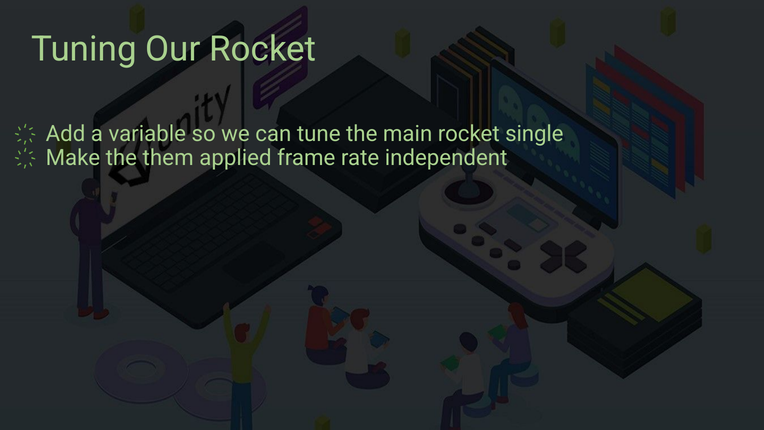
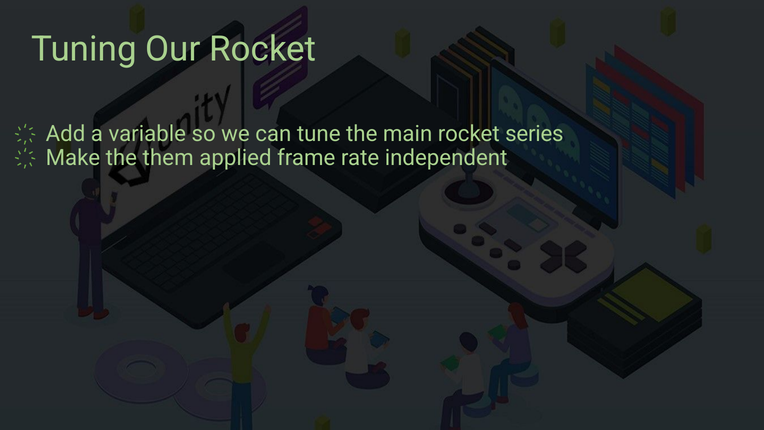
single: single -> series
